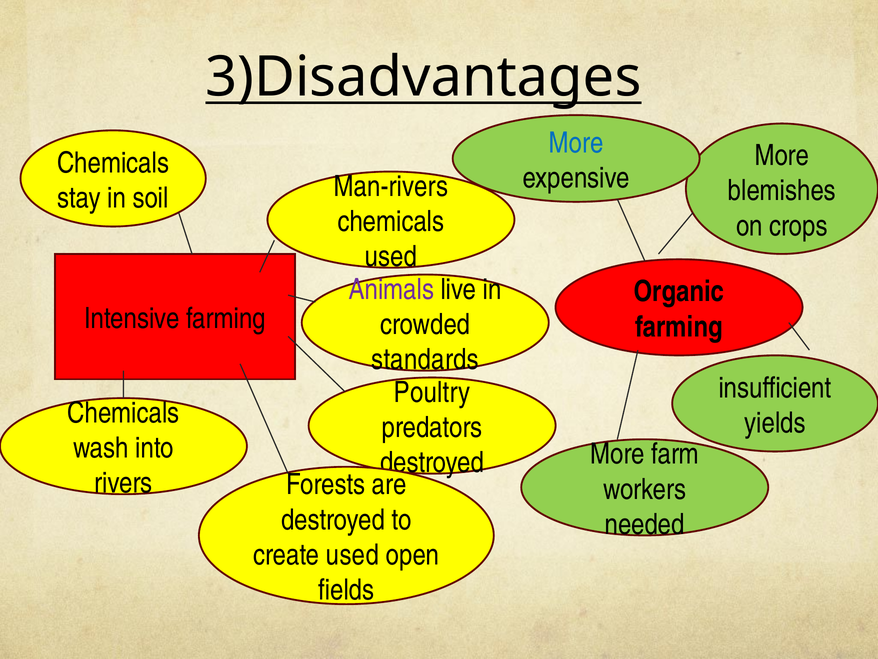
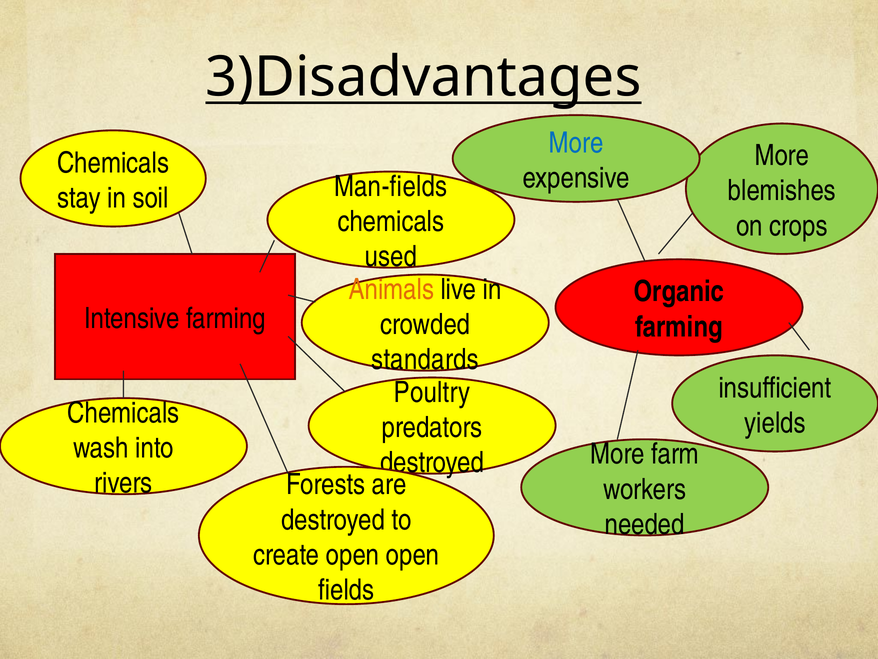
Man-rivers: Man-rivers -> Man-fields
Animals colour: purple -> orange
create used: used -> open
